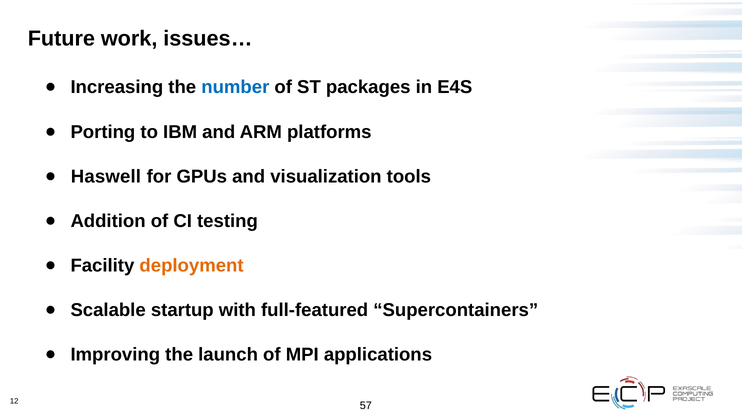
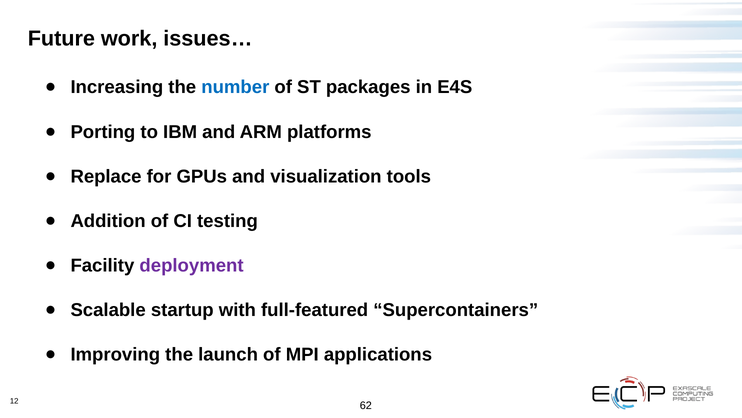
Haswell: Haswell -> Replace
deployment colour: orange -> purple
57: 57 -> 62
